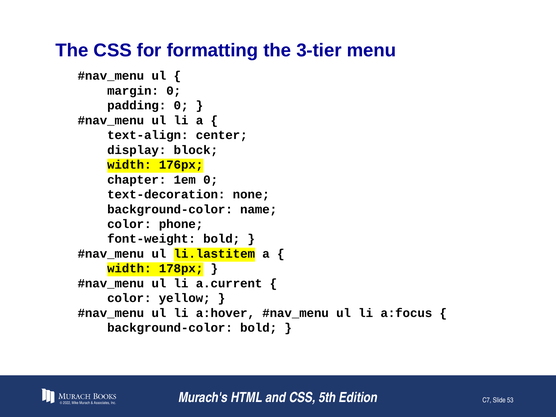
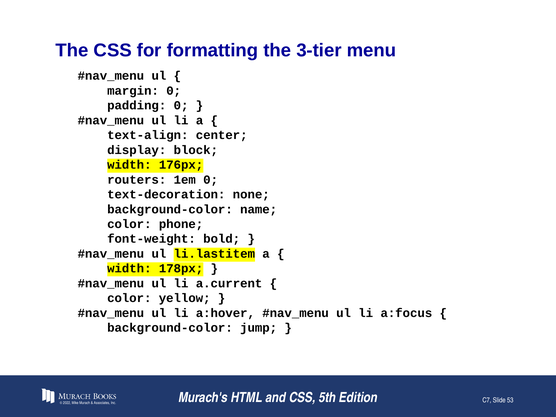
chapter: chapter -> routers
background-color bold: bold -> jump
